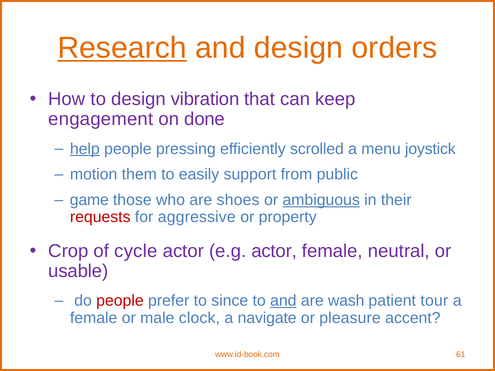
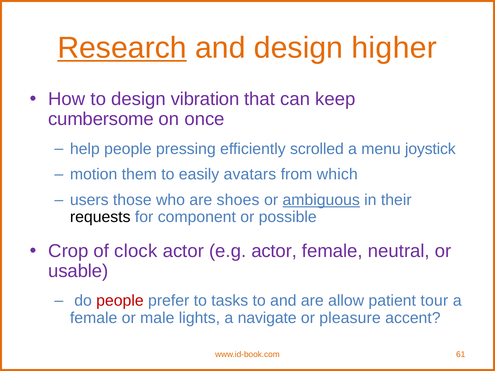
orders: orders -> higher
engagement: engagement -> cumbersome
done: done -> once
help underline: present -> none
support: support -> avatars
public: public -> which
game: game -> users
requests colour: red -> black
aggressive: aggressive -> component
property: property -> possible
cycle: cycle -> clock
since: since -> tasks
and at (283, 301) underline: present -> none
wash: wash -> allow
clock: clock -> lights
